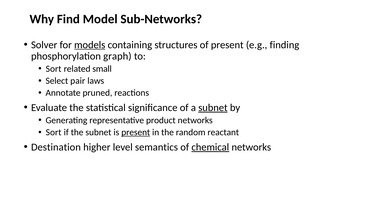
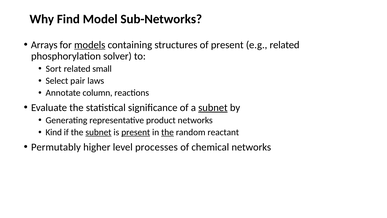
Solver: Solver -> Arrays
e.g finding: finding -> related
graph: graph -> solver
pruned: pruned -> column
Sort at (54, 132): Sort -> Kind
subnet at (98, 132) underline: none -> present
the at (168, 132) underline: none -> present
Destination: Destination -> Permutably
semantics: semantics -> processes
chemical underline: present -> none
